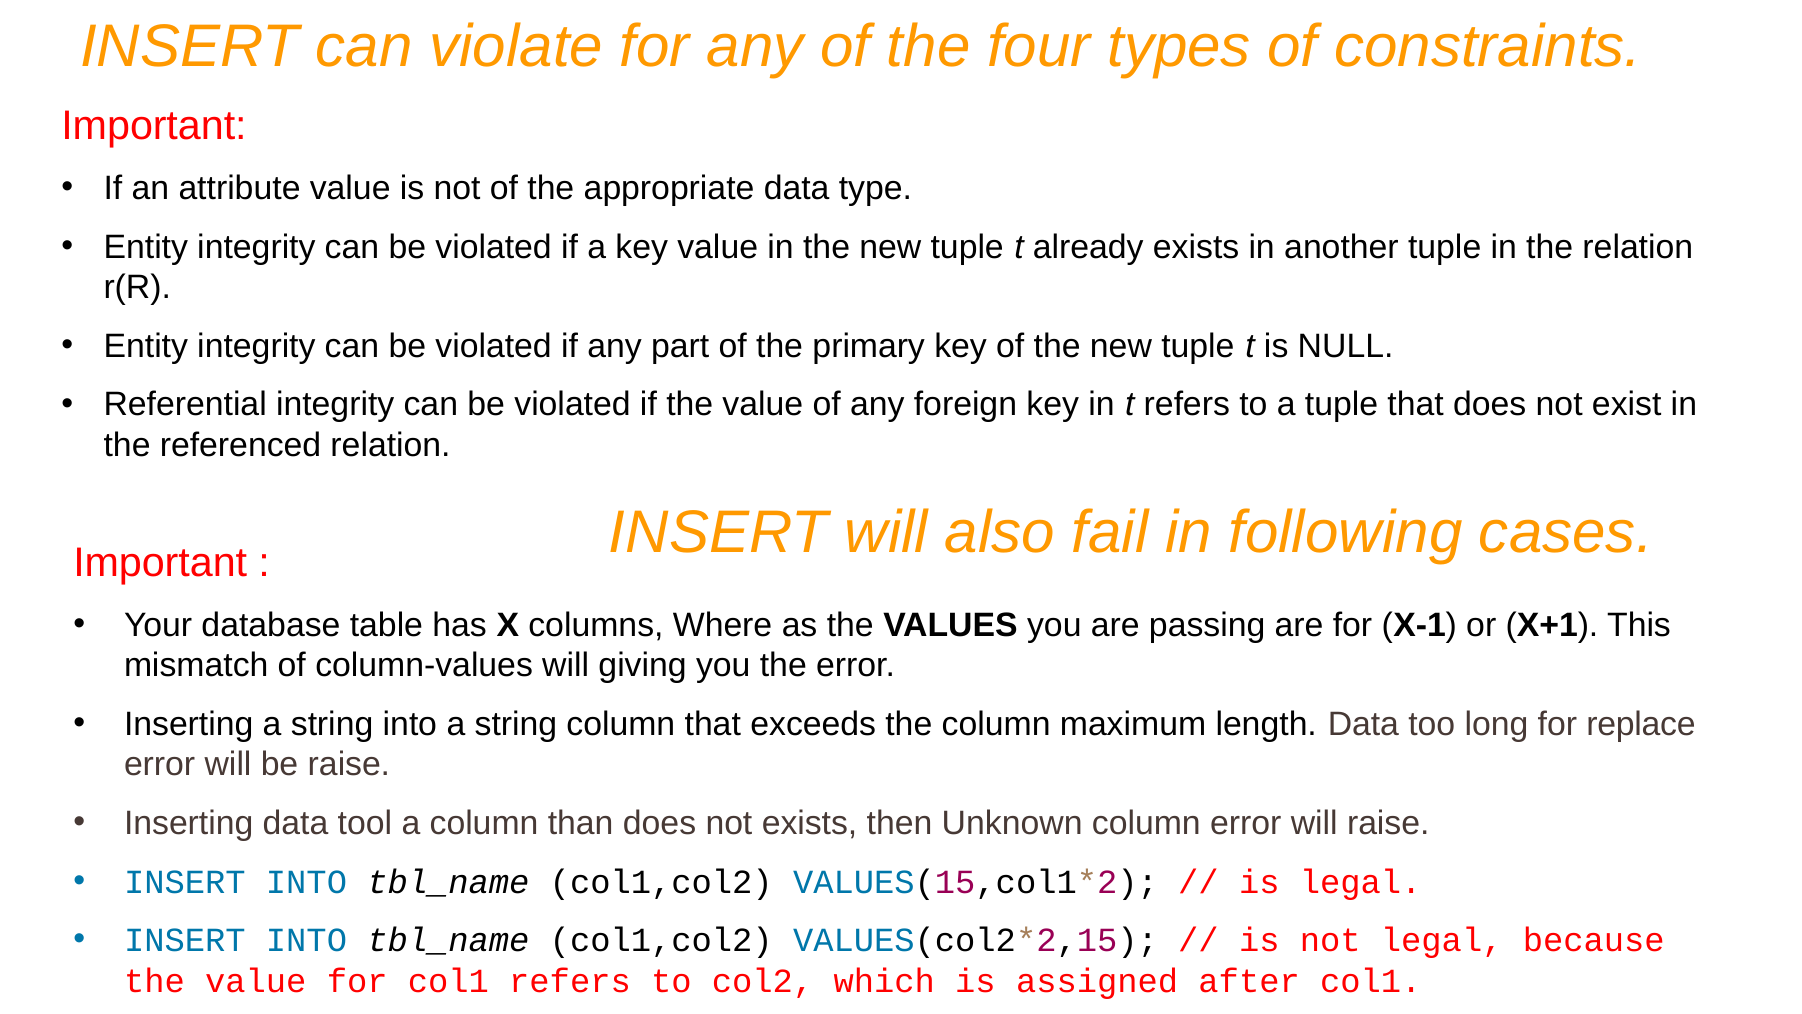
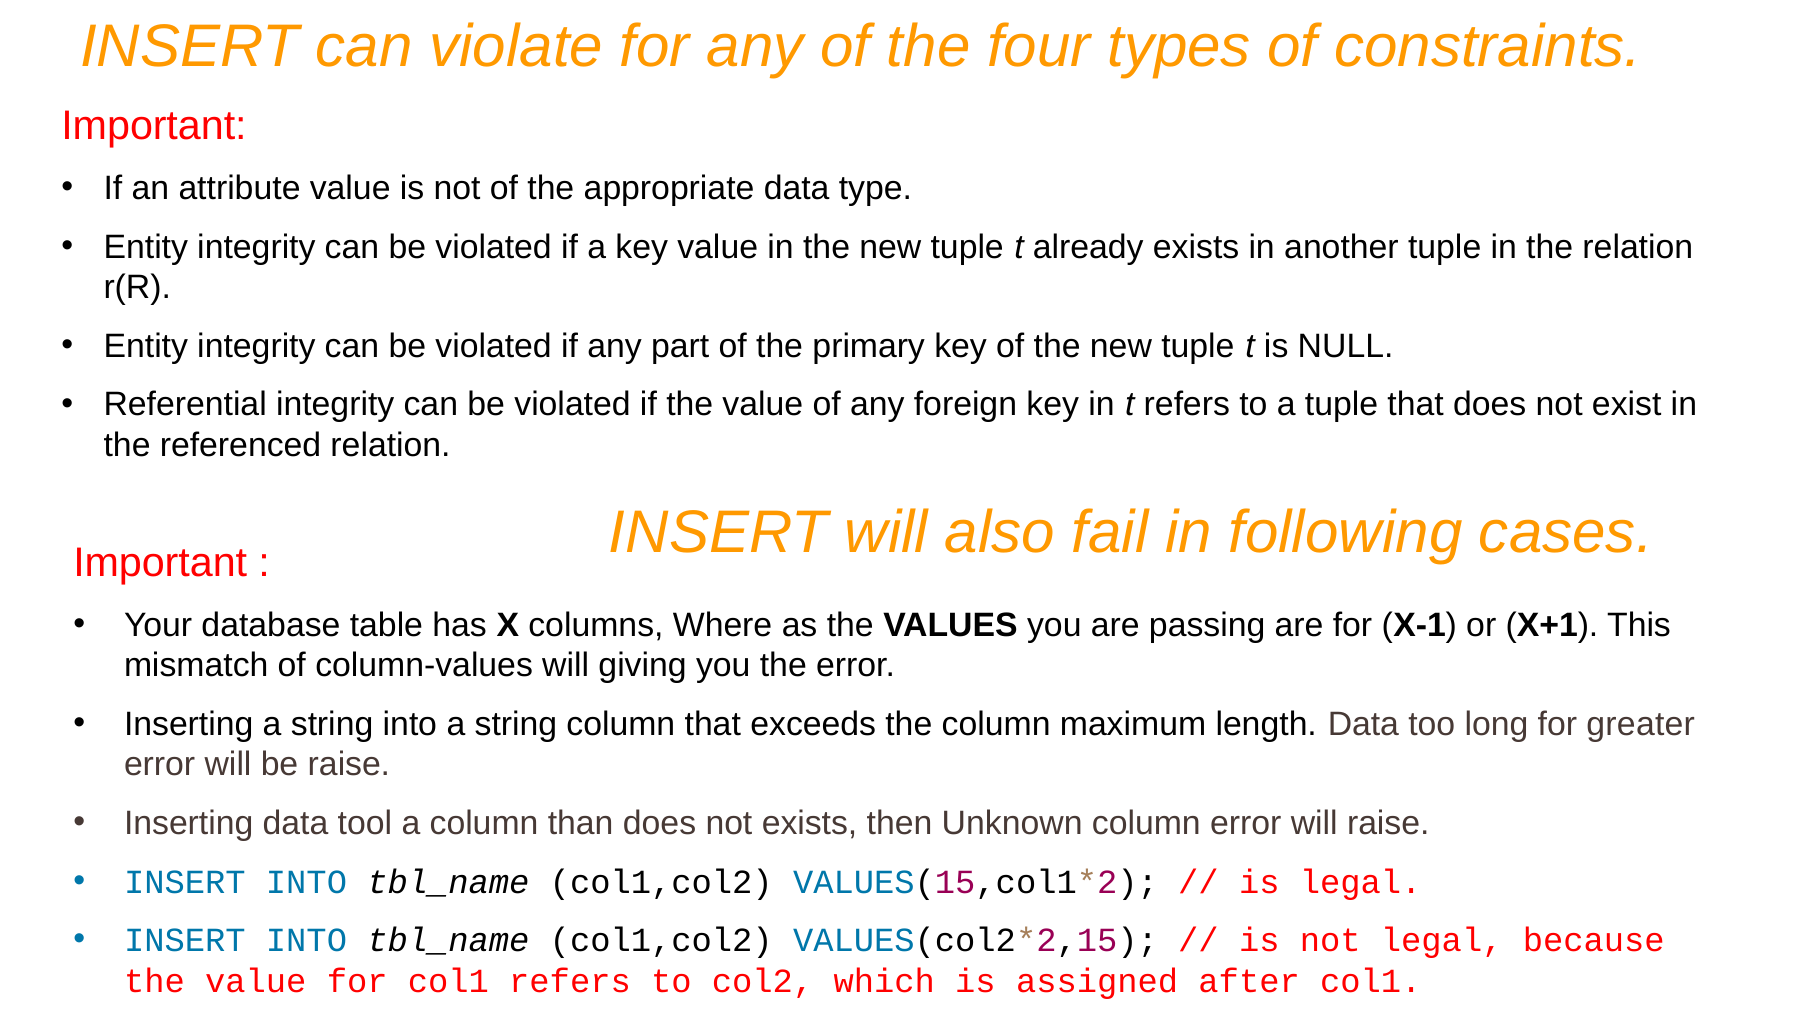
replace: replace -> greater
